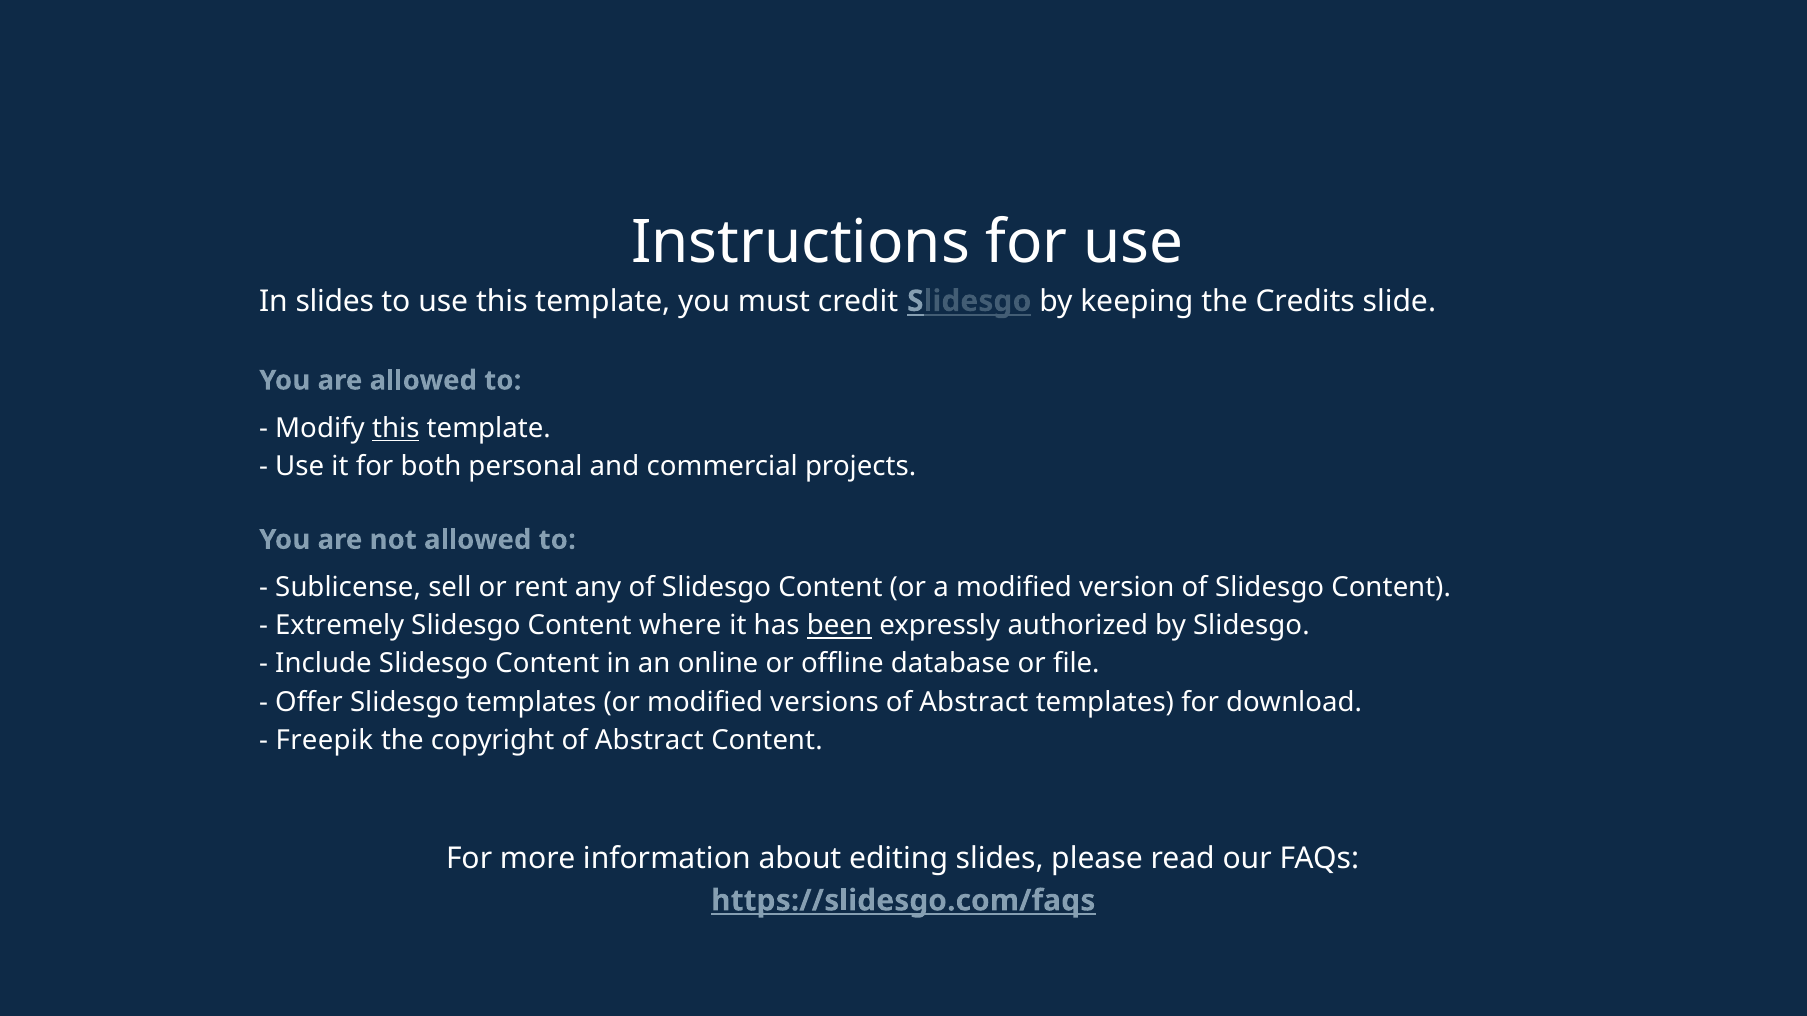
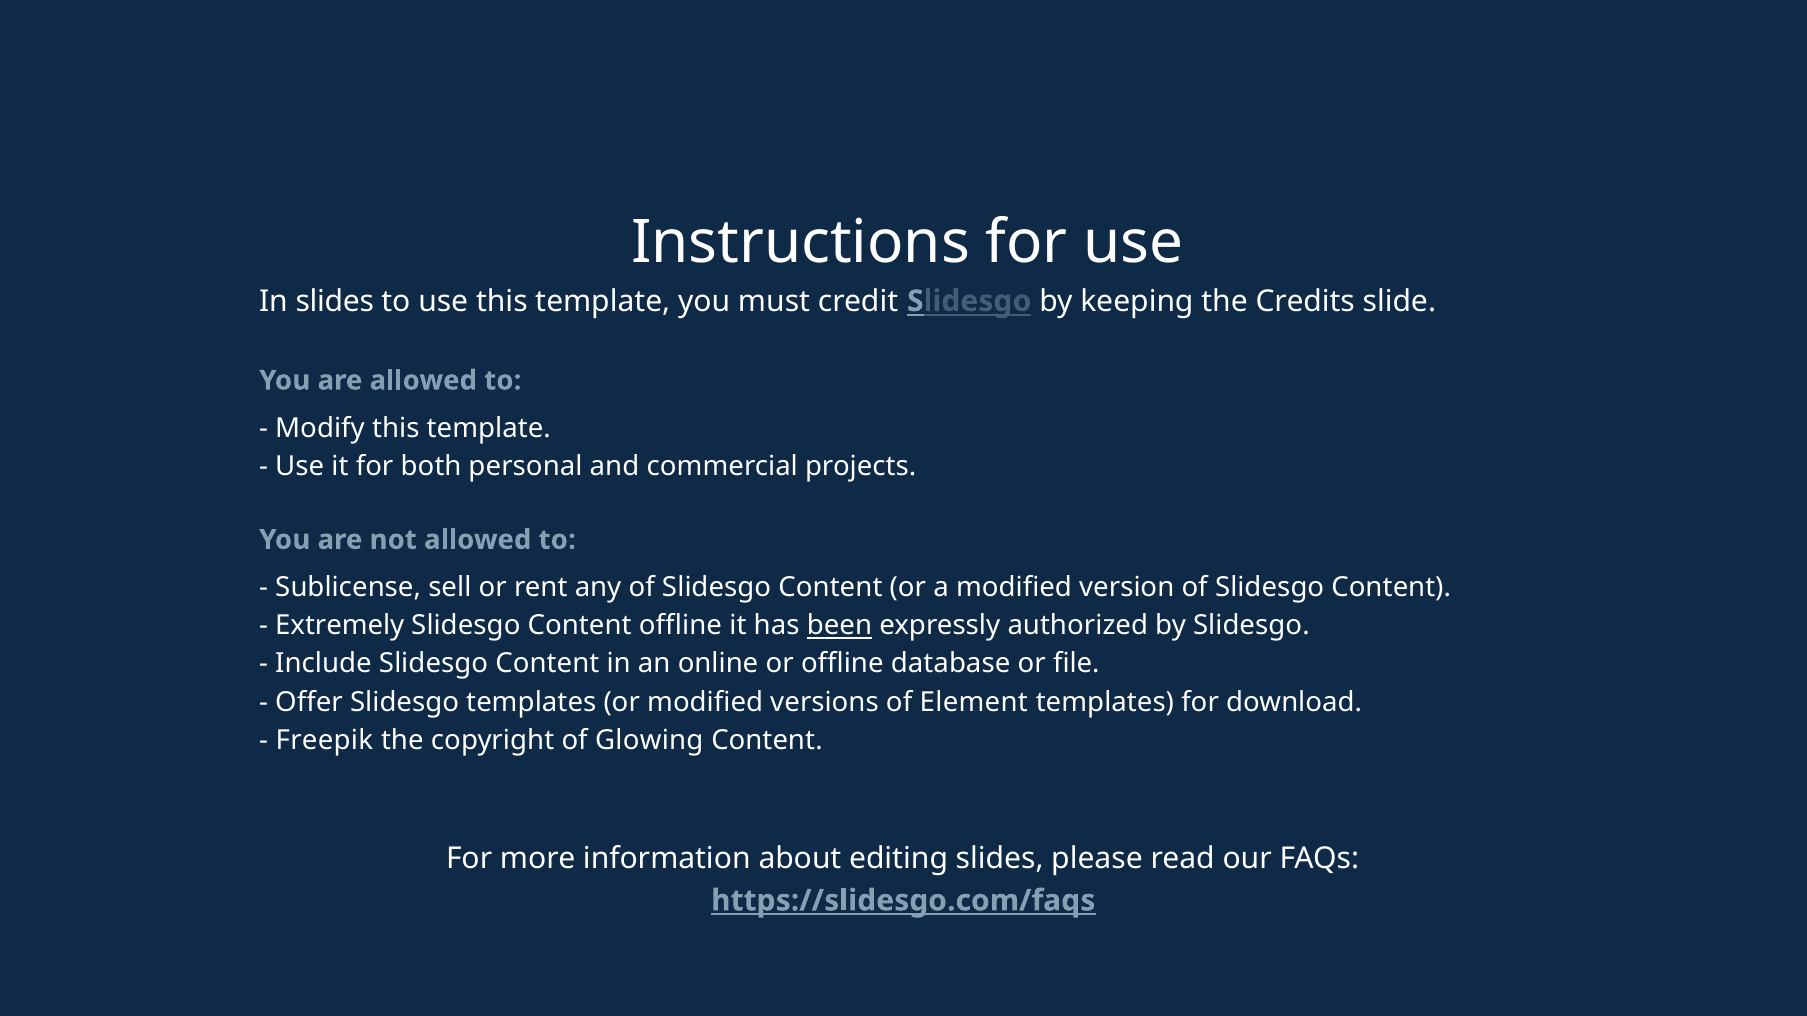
this at (396, 429) underline: present -> none
Content where: where -> offline
versions of Abstract: Abstract -> Element
copyright of Abstract: Abstract -> Glowing
